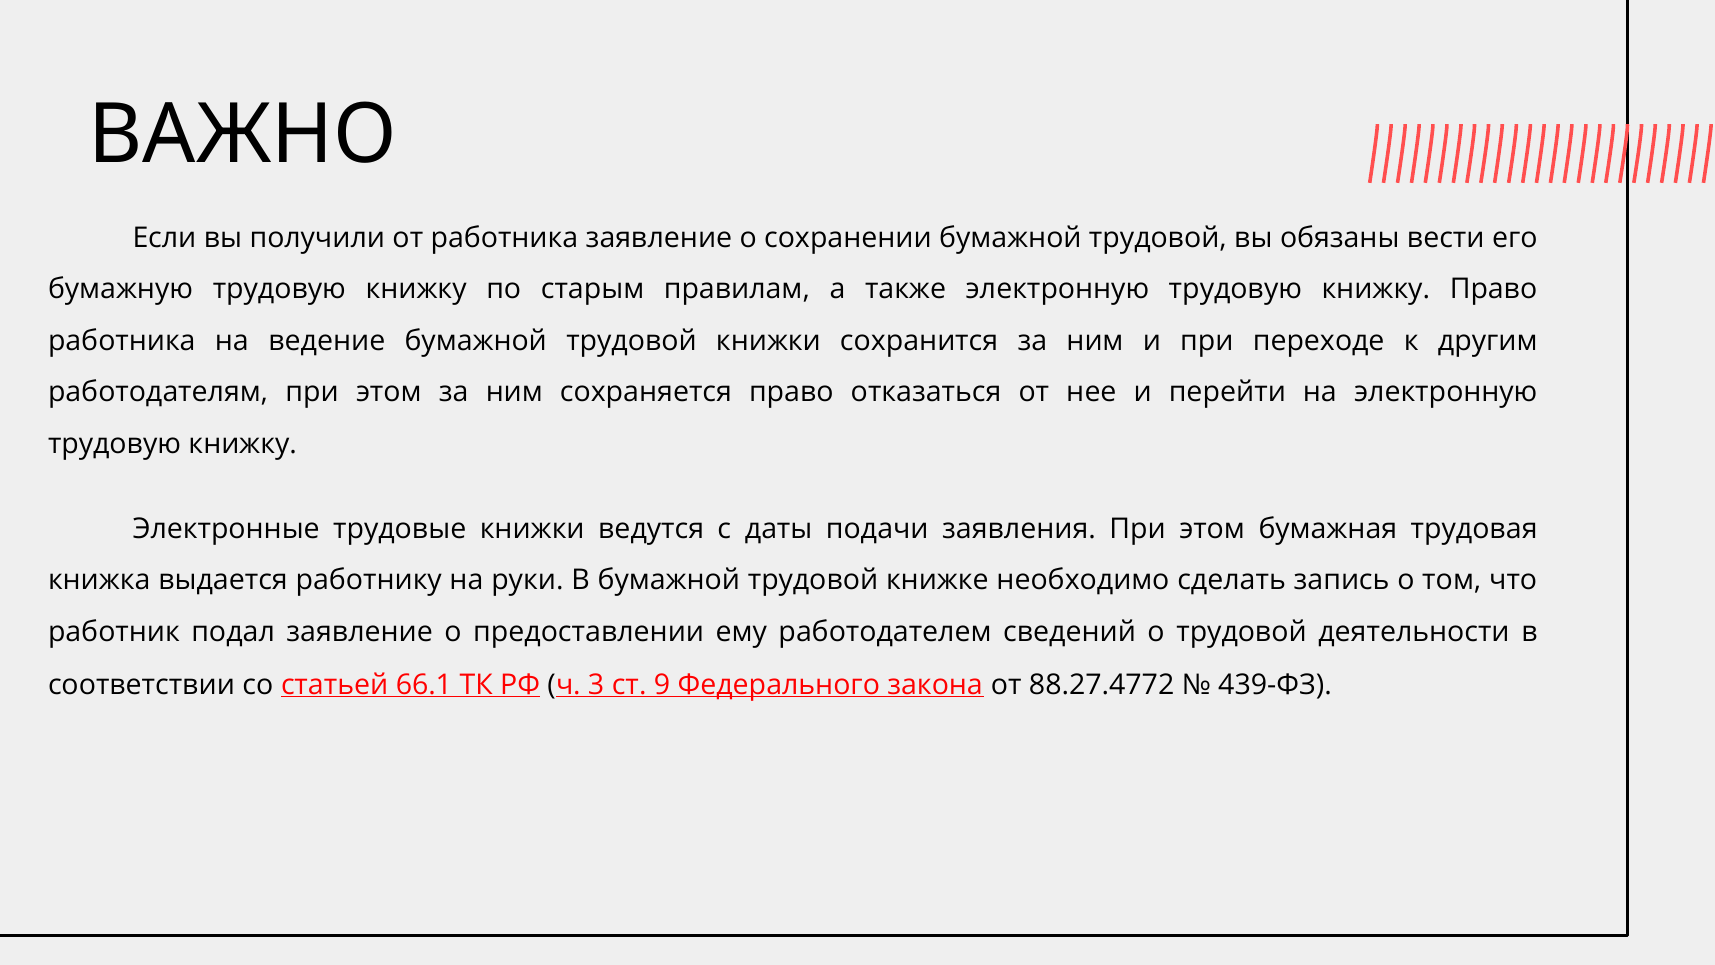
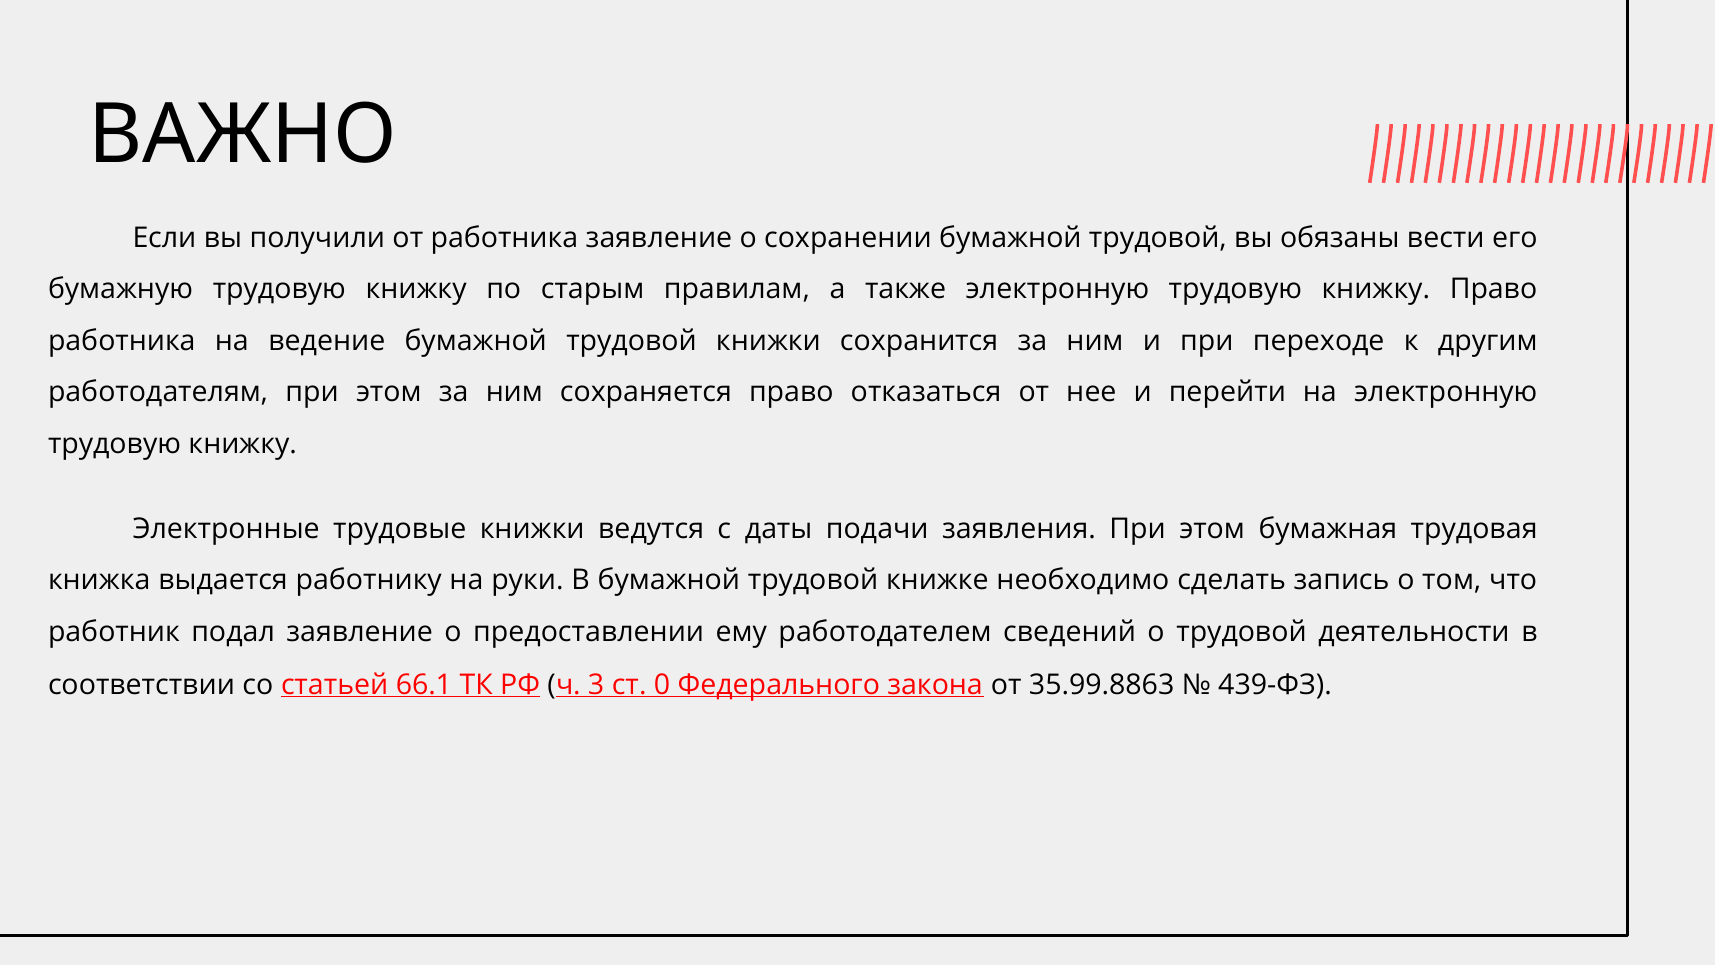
9: 9 -> 0
88.27.4772: 88.27.4772 -> 35.99.8863
